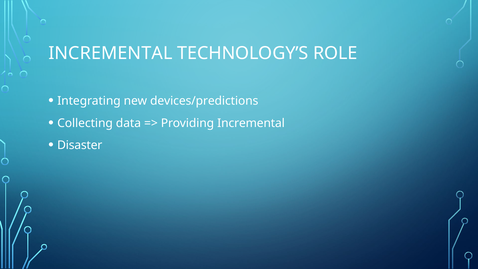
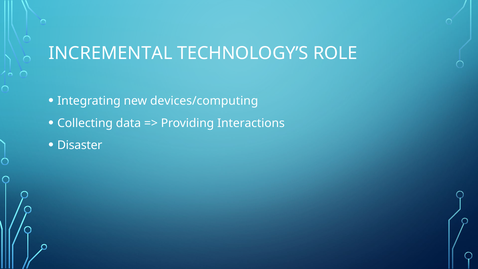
devices/predictions: devices/predictions -> devices/computing
Providing Incremental: Incremental -> Interactions
